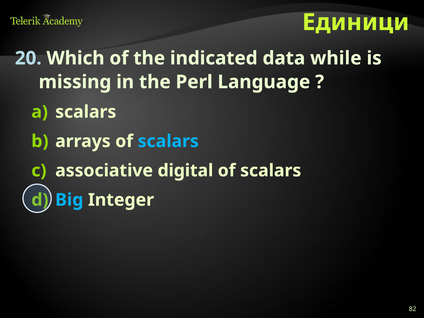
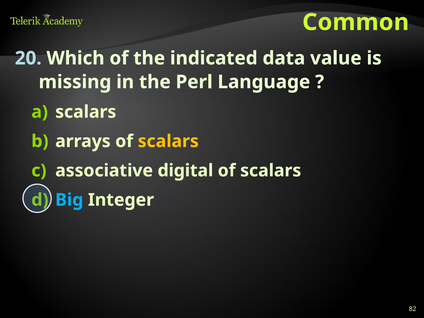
Единици: Единици -> Common
while: while -> value
scalars at (168, 141) colour: light blue -> yellow
